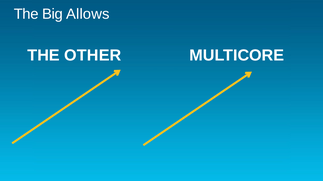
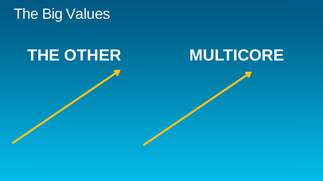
Allows: Allows -> Values
